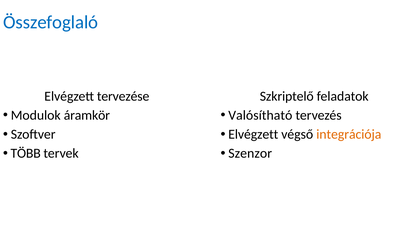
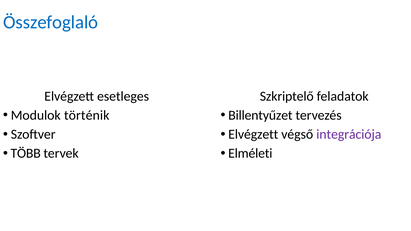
tervezése: tervezése -> esetleges
áramkör: áramkör -> történik
Valósítható: Valósítható -> Billentyűzet
integrációja colour: orange -> purple
Szenzor: Szenzor -> Elméleti
